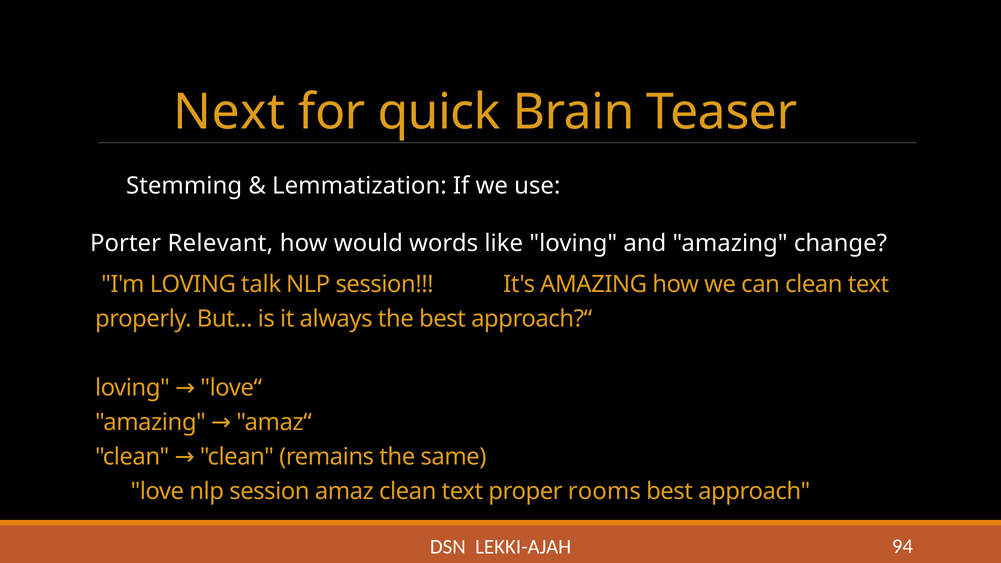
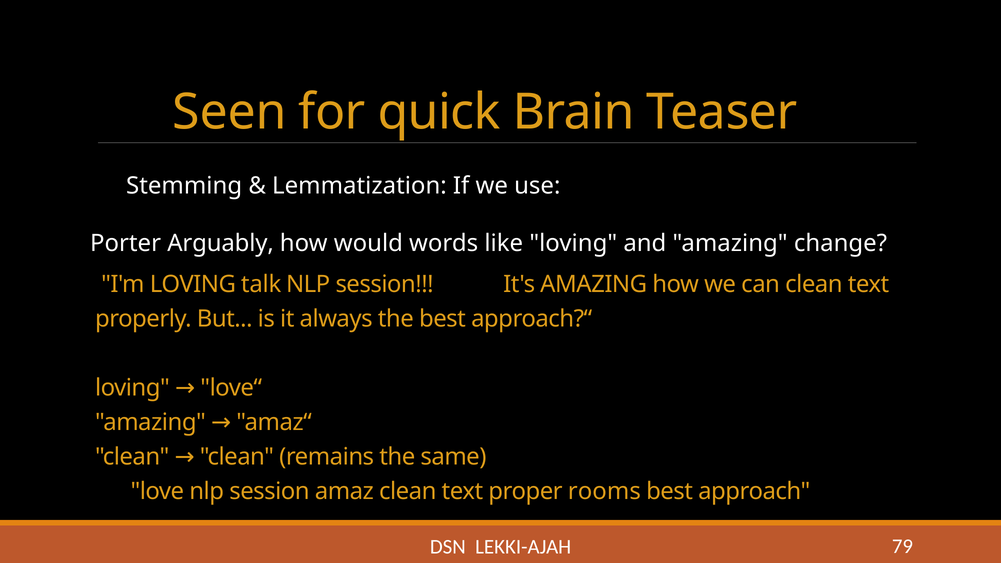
Next: Next -> Seen
Relevant: Relevant -> Arguably
94: 94 -> 79
